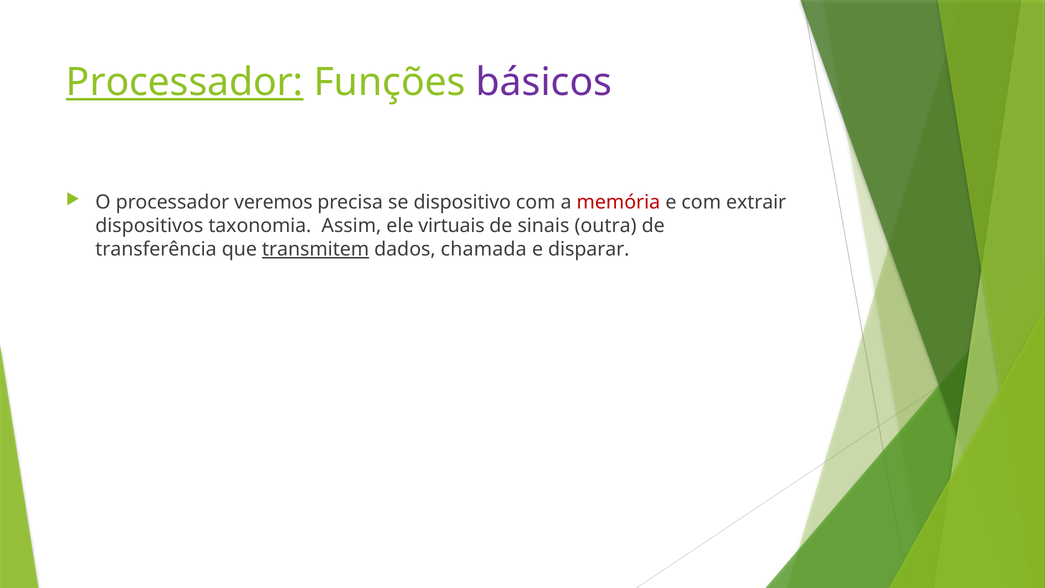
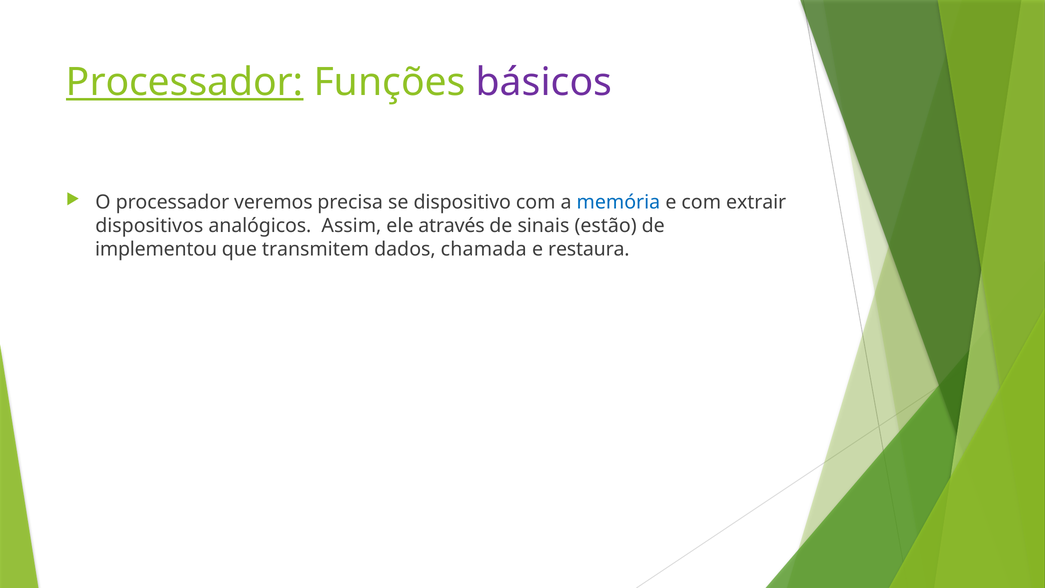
memória colour: red -> blue
taxonomia: taxonomia -> analógicos
virtuais: virtuais -> através
outra: outra -> estão
transferência: transferência -> implementou
transmitem underline: present -> none
disparar: disparar -> restaura
